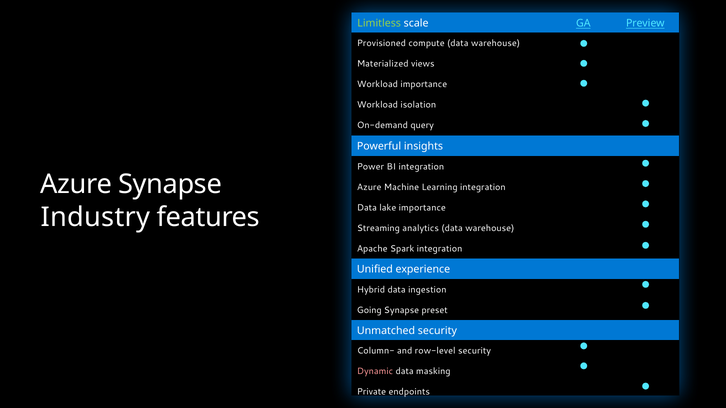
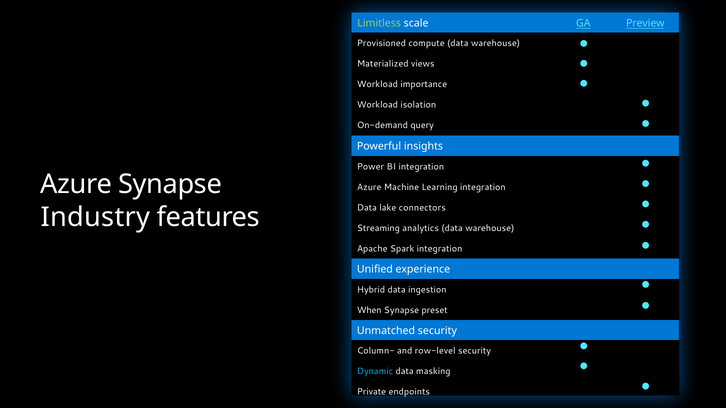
lake importance: importance -> connectors
Going: Going -> When
Dynamic colour: pink -> light blue
